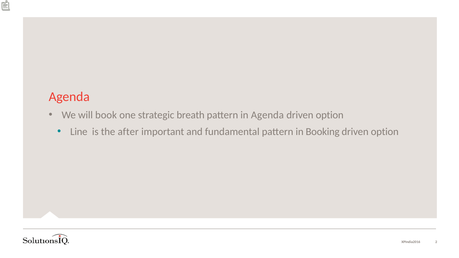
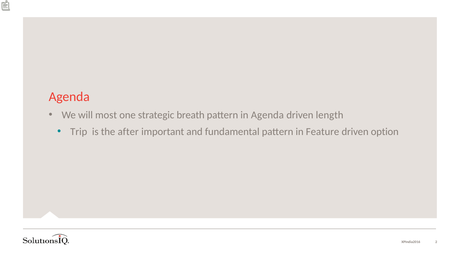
book: book -> most
option at (330, 115): option -> length
Line: Line -> Trip
Booking: Booking -> Feature
